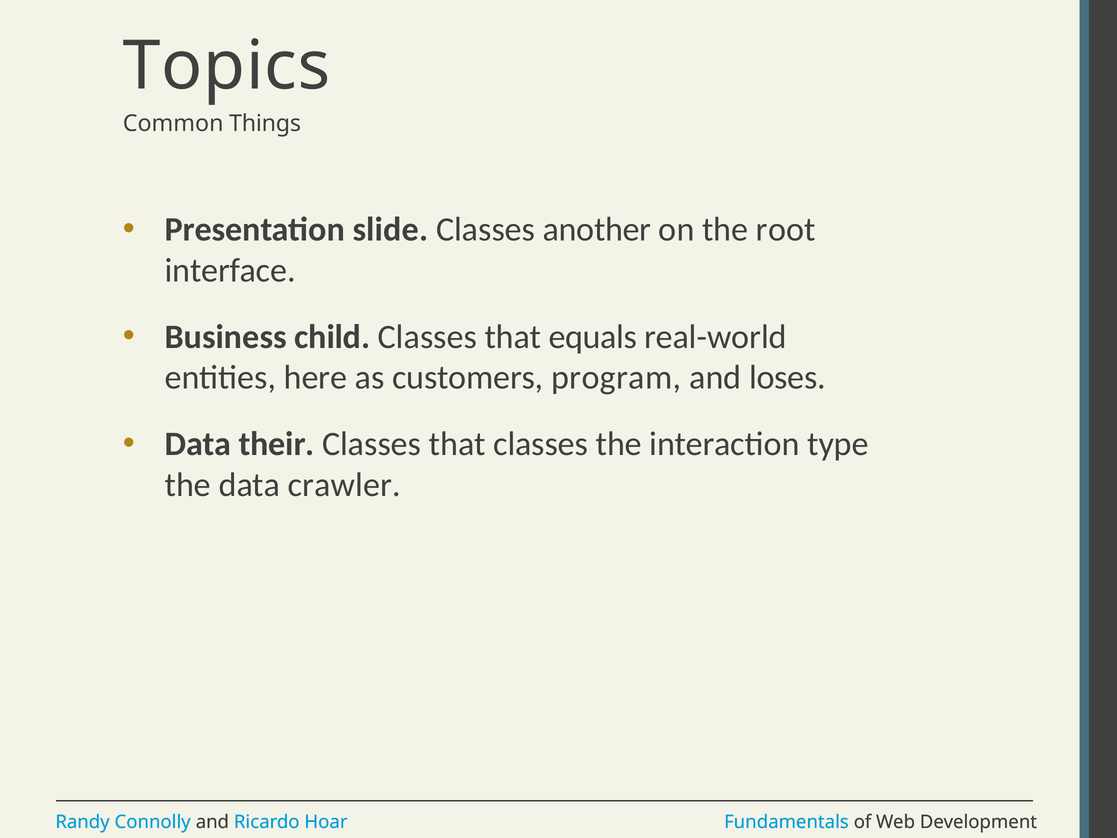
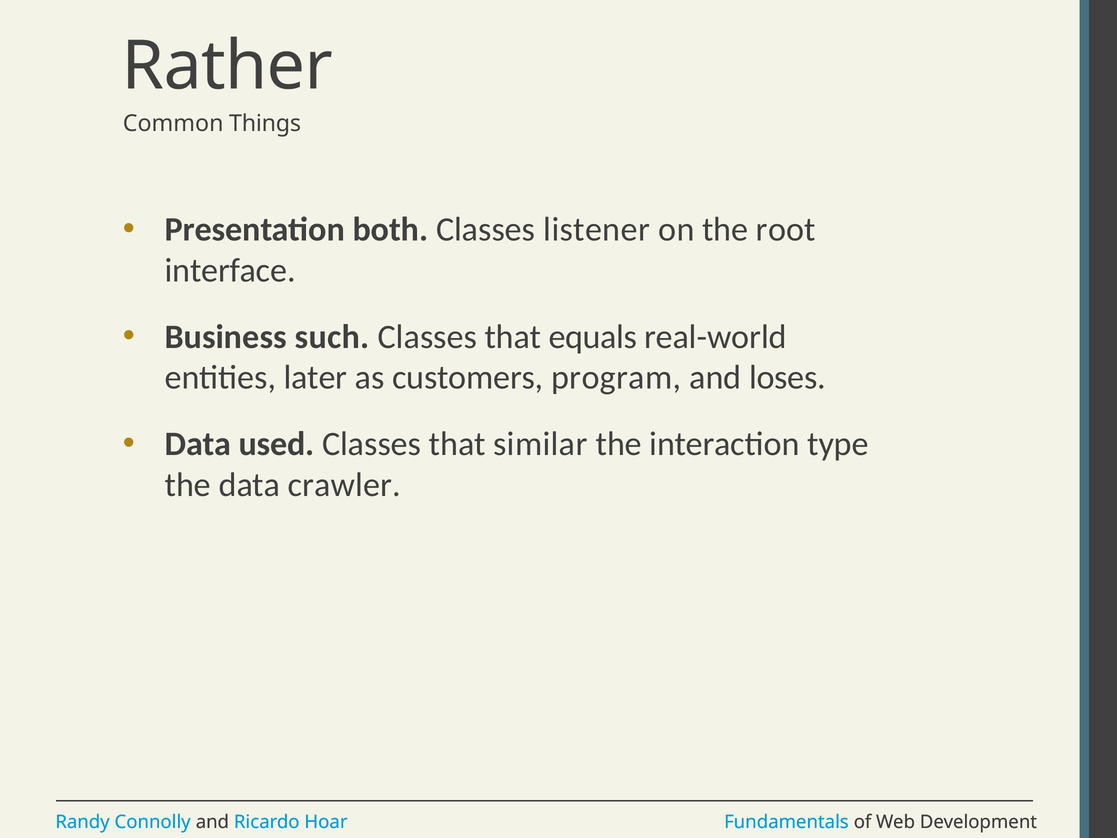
Topics: Topics -> Rather
slide: slide -> both
another: another -> listener
child: child -> such
here: here -> later
their: their -> used
that classes: classes -> similar
